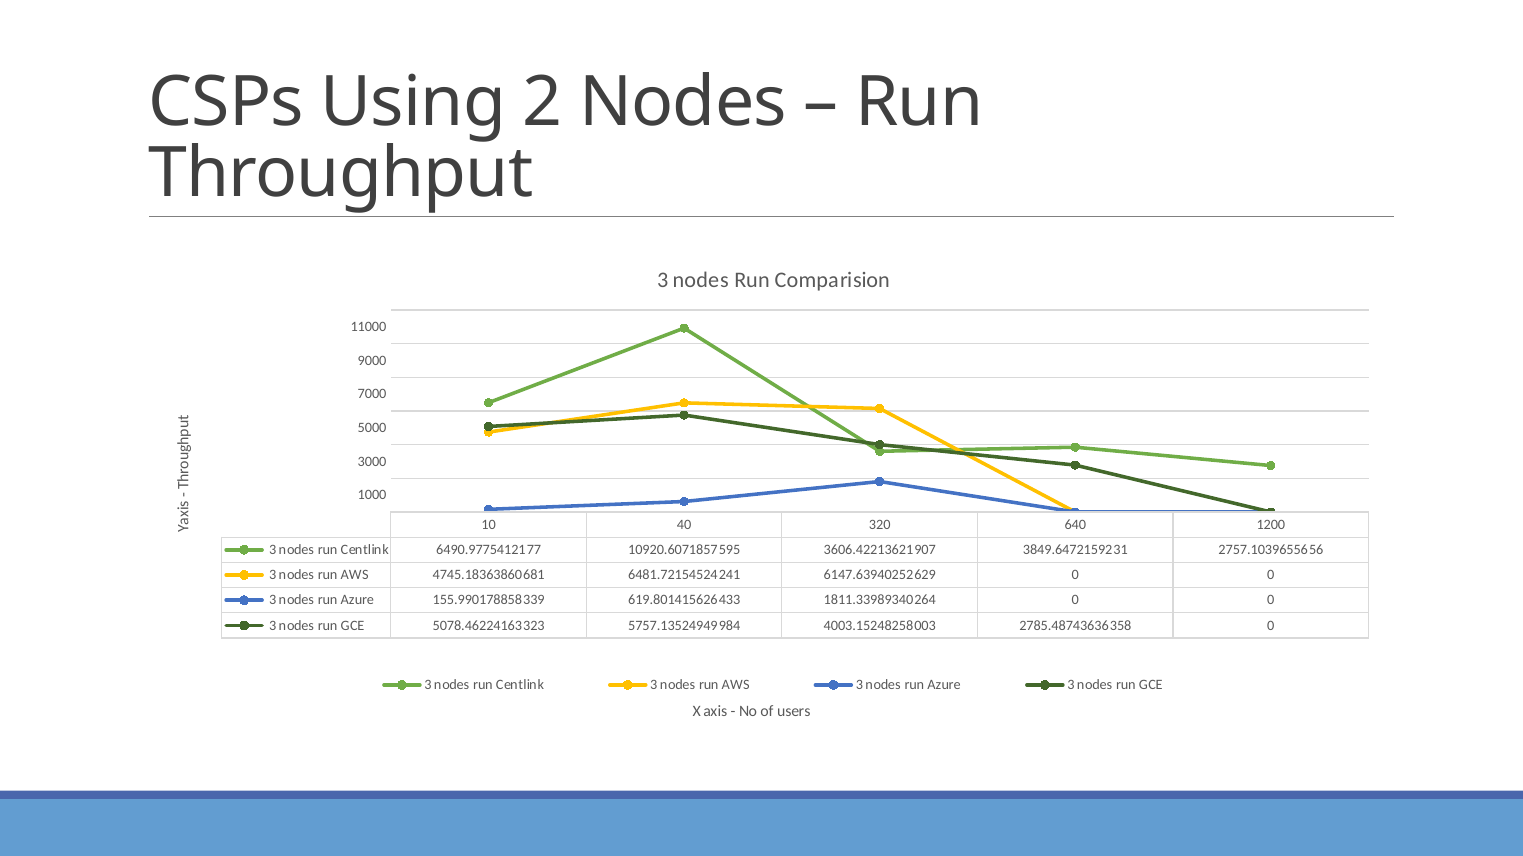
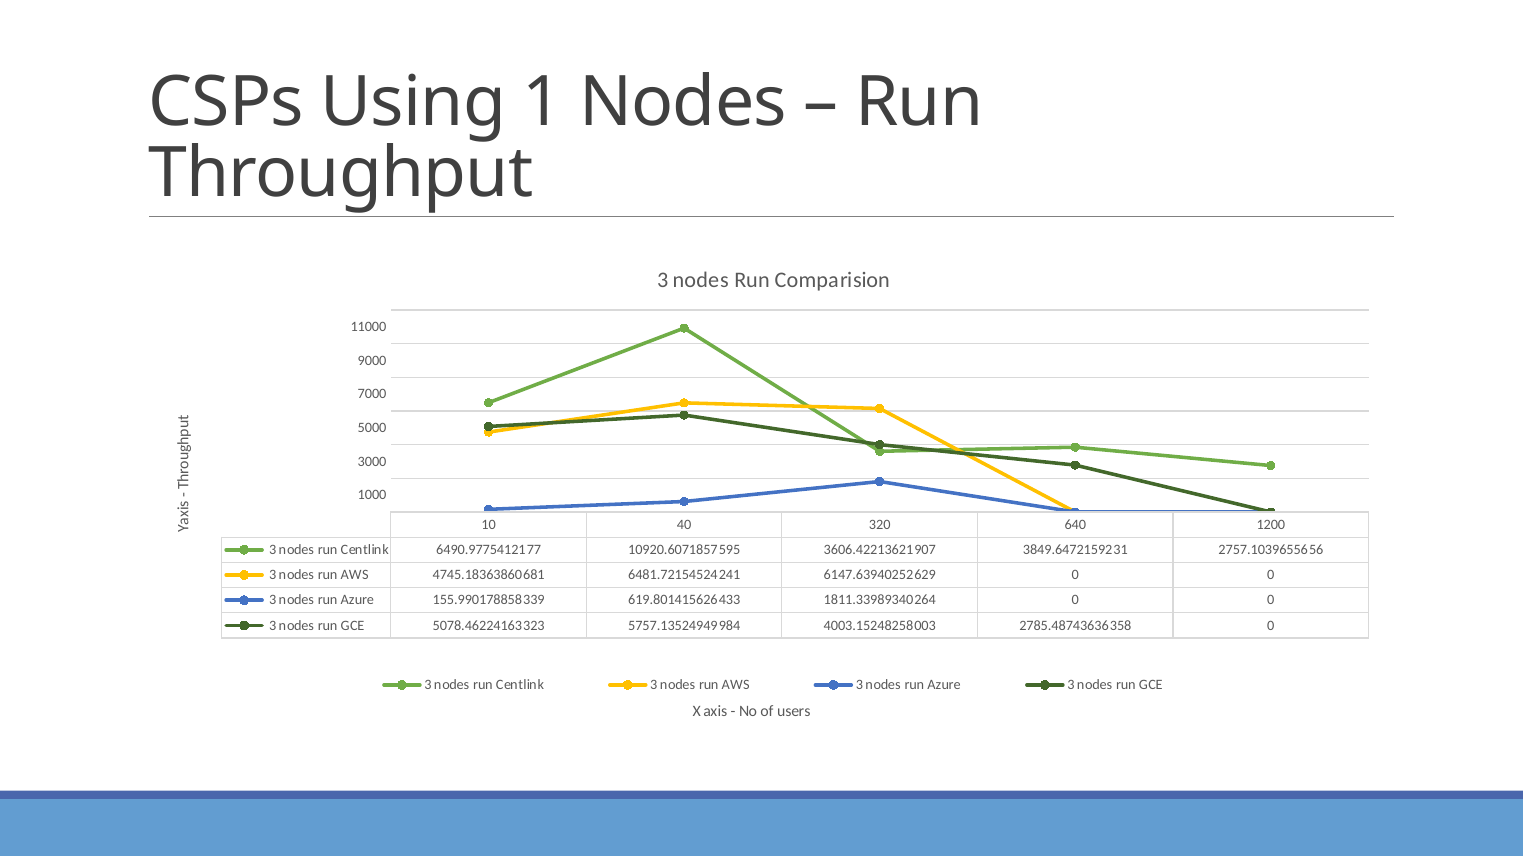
2: 2 -> 1
